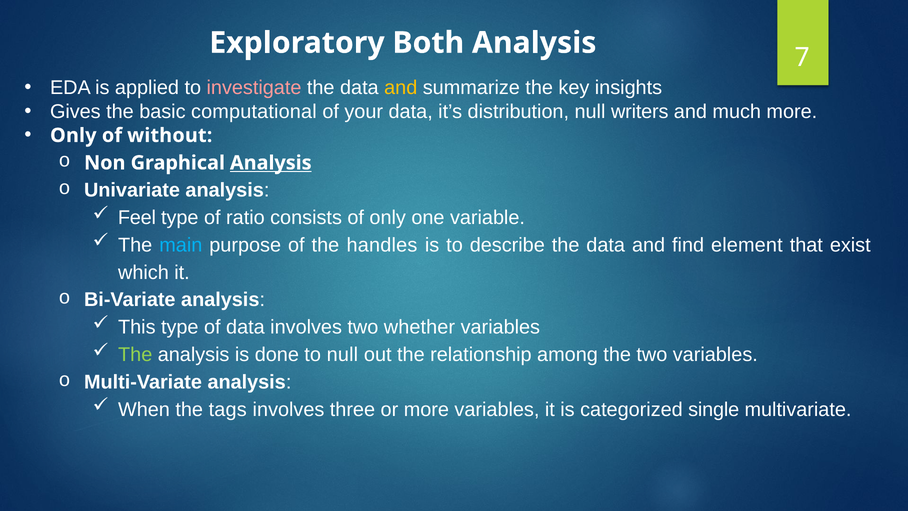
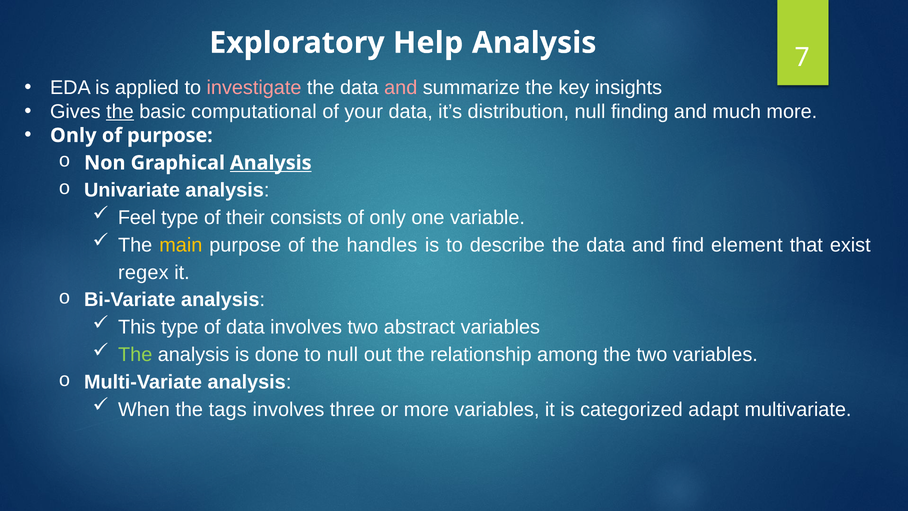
Both: Both -> Help
and at (401, 88) colour: yellow -> pink
the at (120, 112) underline: none -> present
writers: writers -> finding
of without: without -> purpose
ratio: ratio -> their
main colour: light blue -> yellow
which: which -> regex
whether: whether -> abstract
single: single -> adapt
